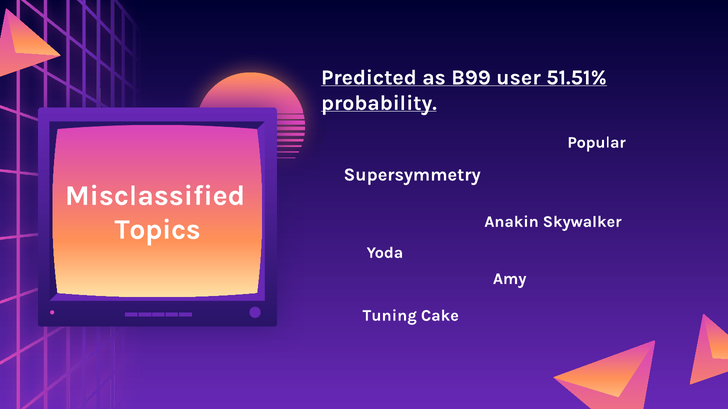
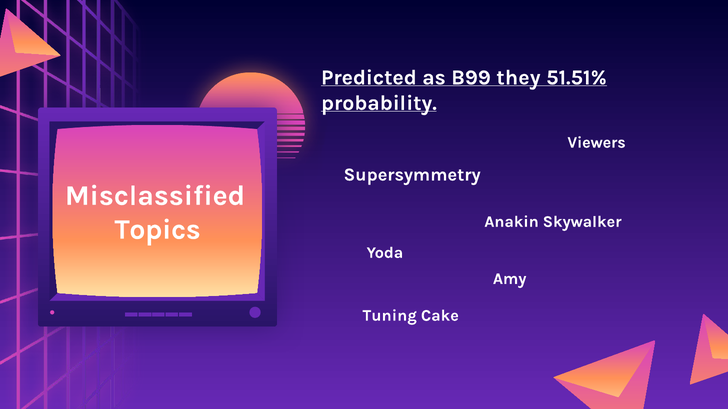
user: user -> they
Popular: Popular -> Viewers
